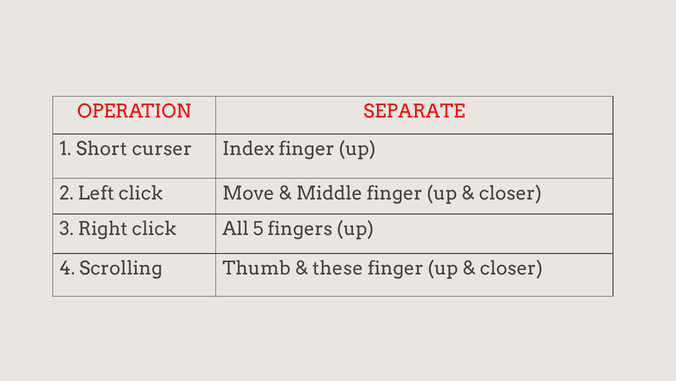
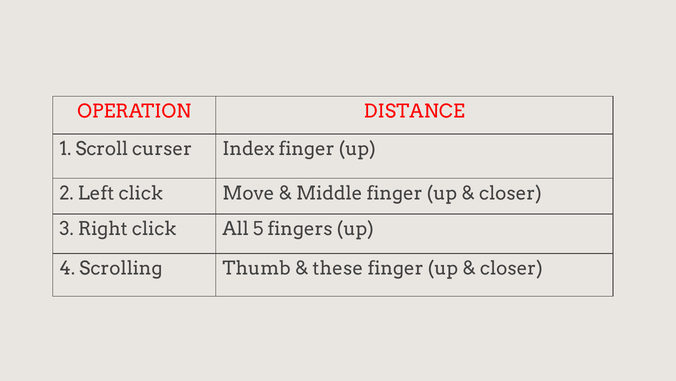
SEPARATE: SEPARATE -> DISTANCE
Short: Short -> Scroll
